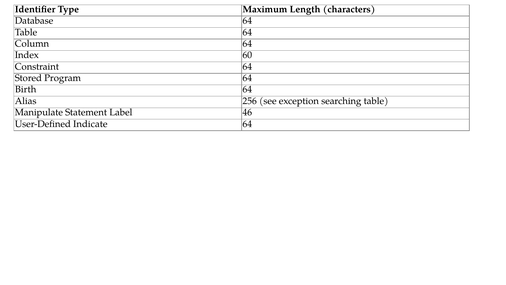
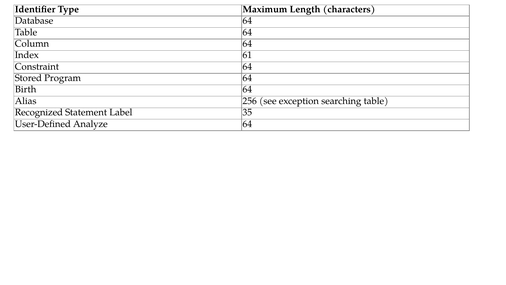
60: 60 -> 61
Manipulate: Manipulate -> Recognized
46: 46 -> 35
Indicate: Indicate -> Analyze
